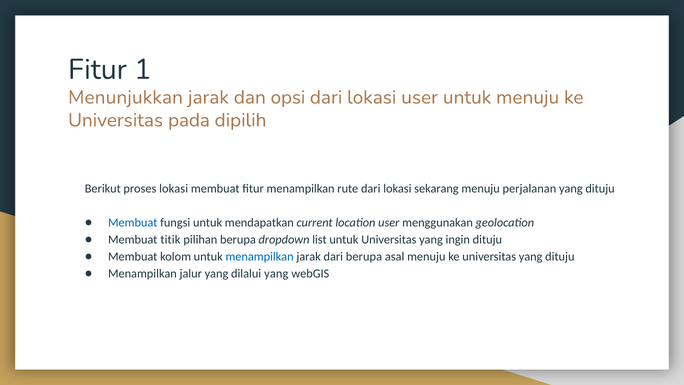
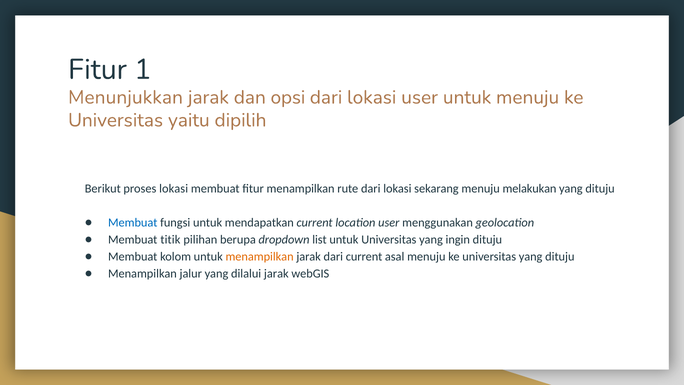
pada: pada -> yaitu
perjalanan: perjalanan -> melakukan
menampilkan at (260, 257) colour: blue -> orange
dari berupa: berupa -> current
dilalui yang: yang -> jarak
